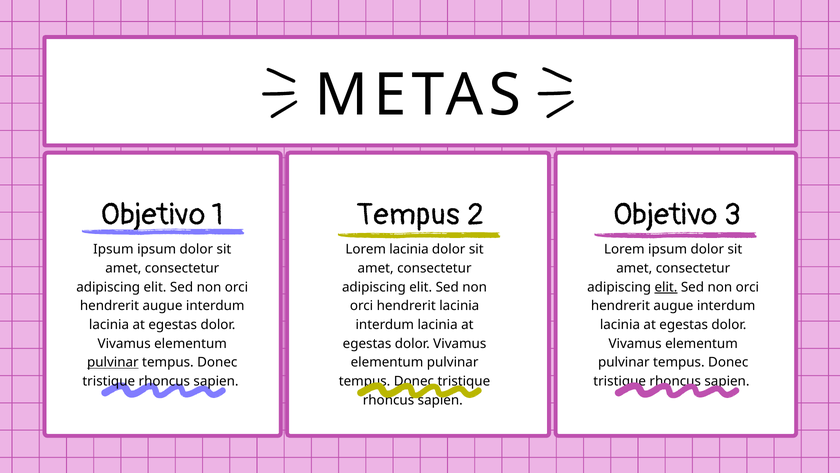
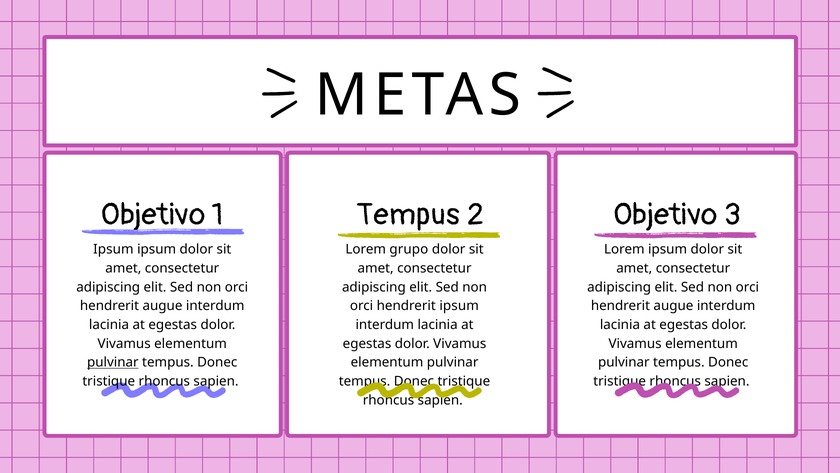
Lorem lacinia: lacinia -> grupo
elit at (666, 287) underline: present -> none
hendrerit lacinia: lacinia -> ipsum
